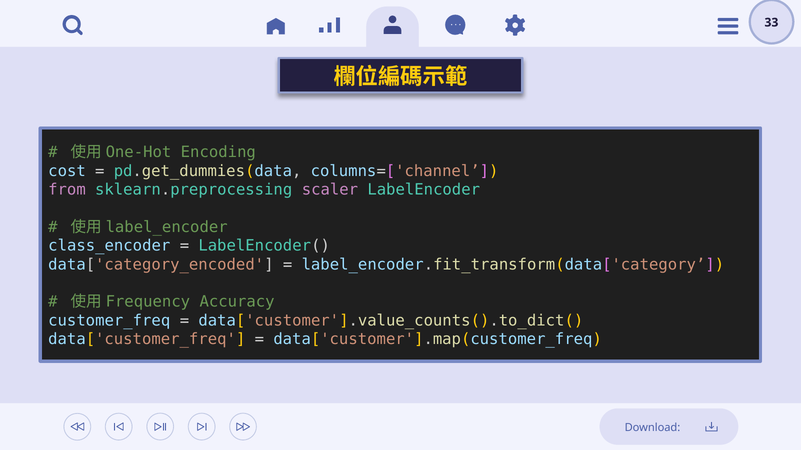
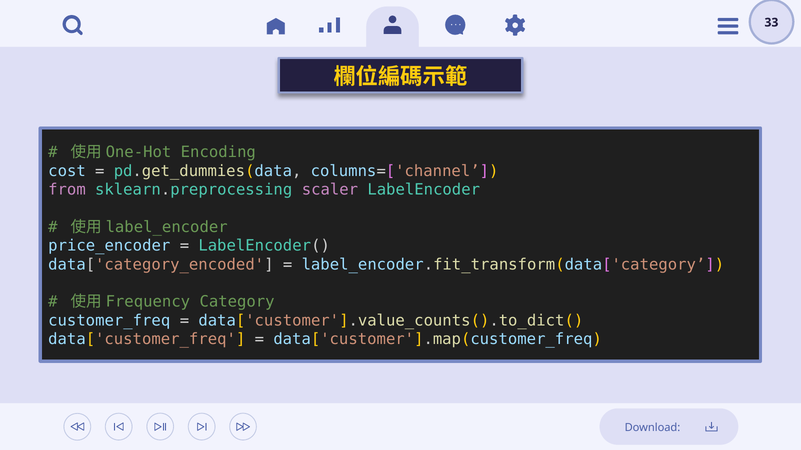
class_encoder: class_encoder -> price_encoder
Accuracy: Accuracy -> Category
